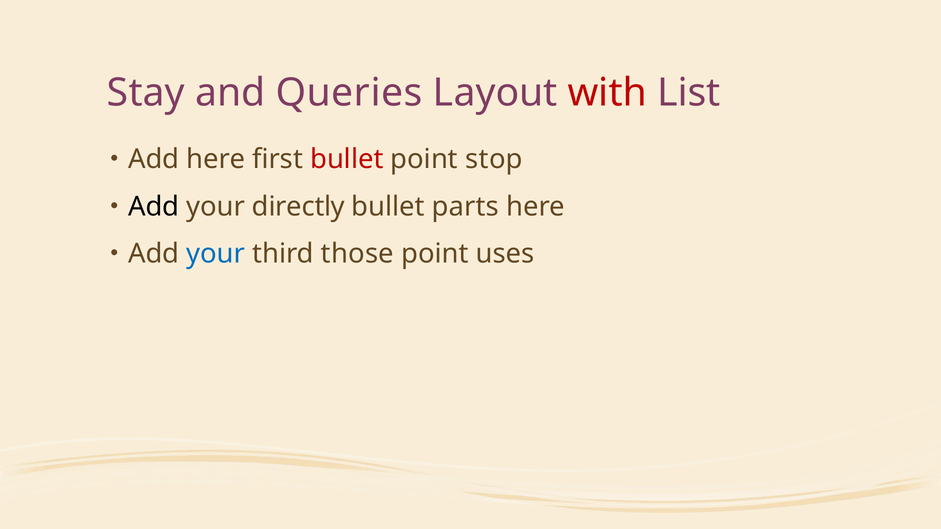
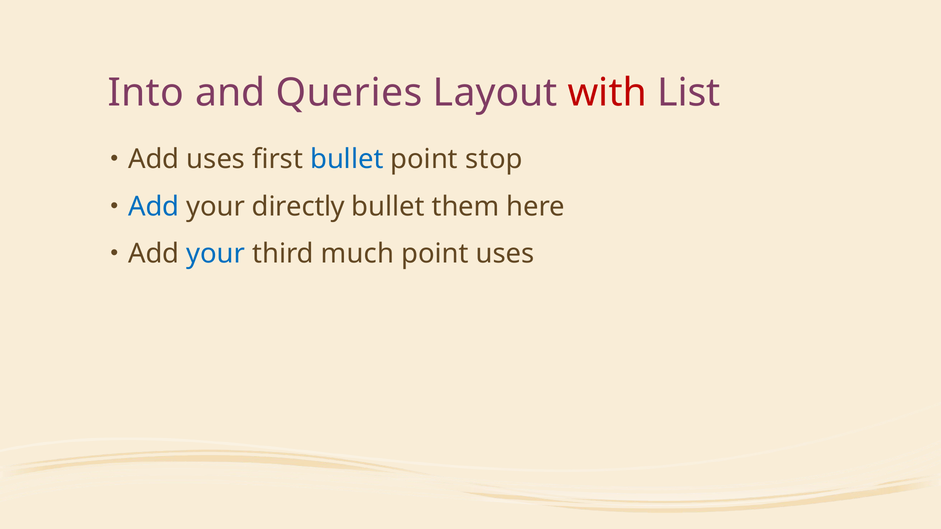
Stay: Stay -> Into
Add here: here -> uses
bullet at (347, 159) colour: red -> blue
Add at (154, 207) colour: black -> blue
parts: parts -> them
those: those -> much
